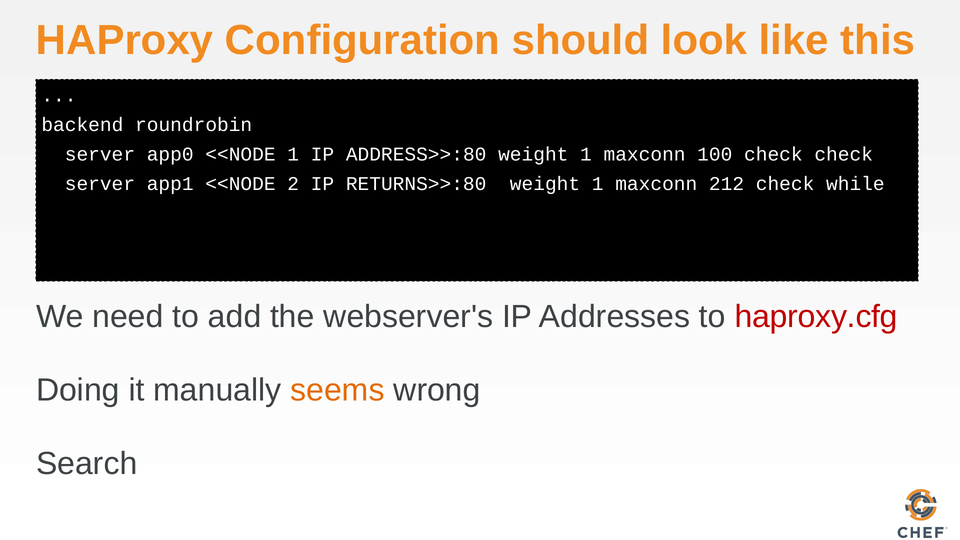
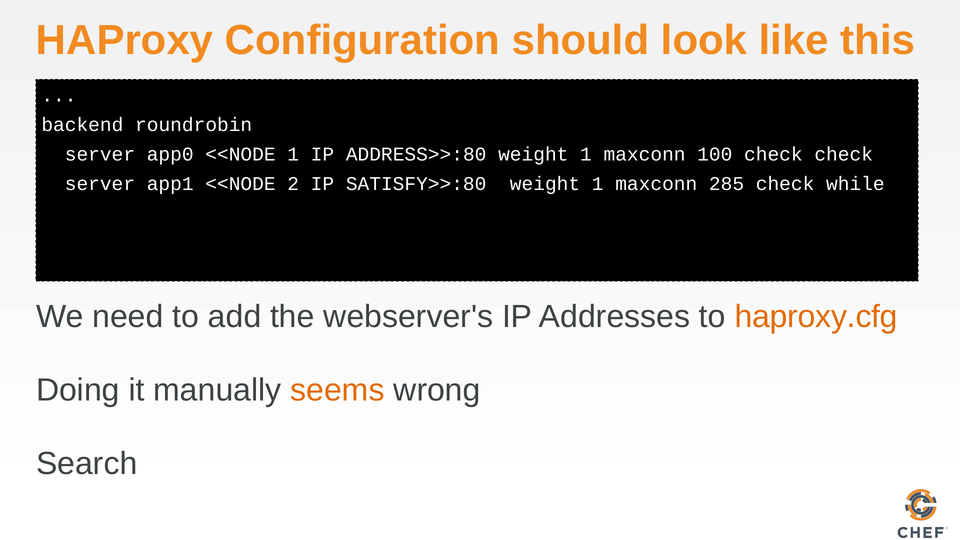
RETURNS>>:80: RETURNS>>:80 -> SATISFY>>:80
212: 212 -> 285
haproxy.cfg colour: red -> orange
